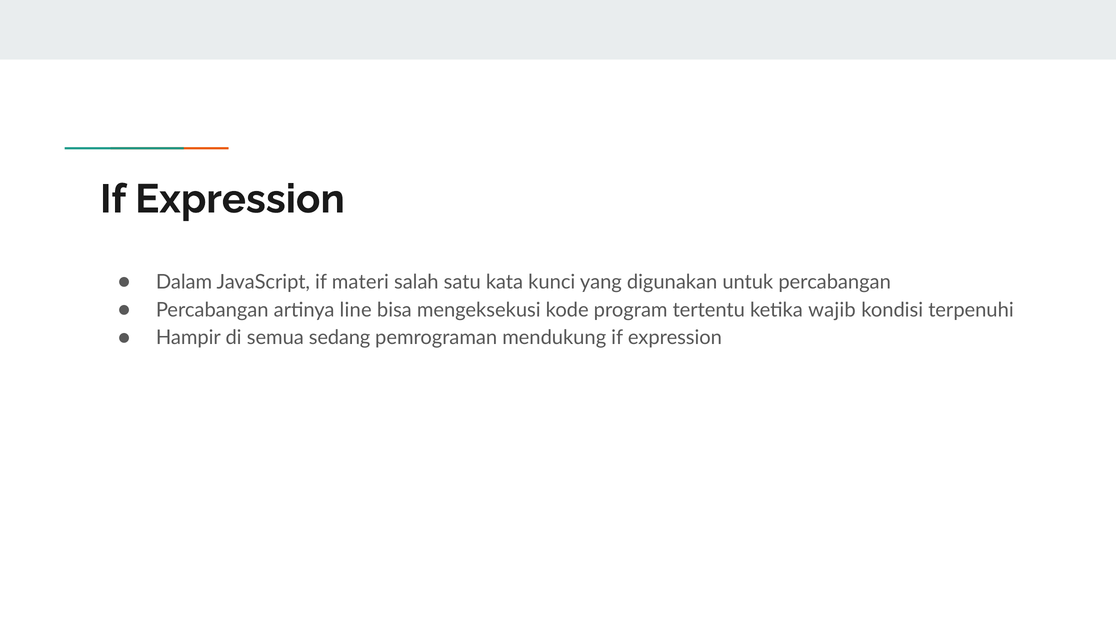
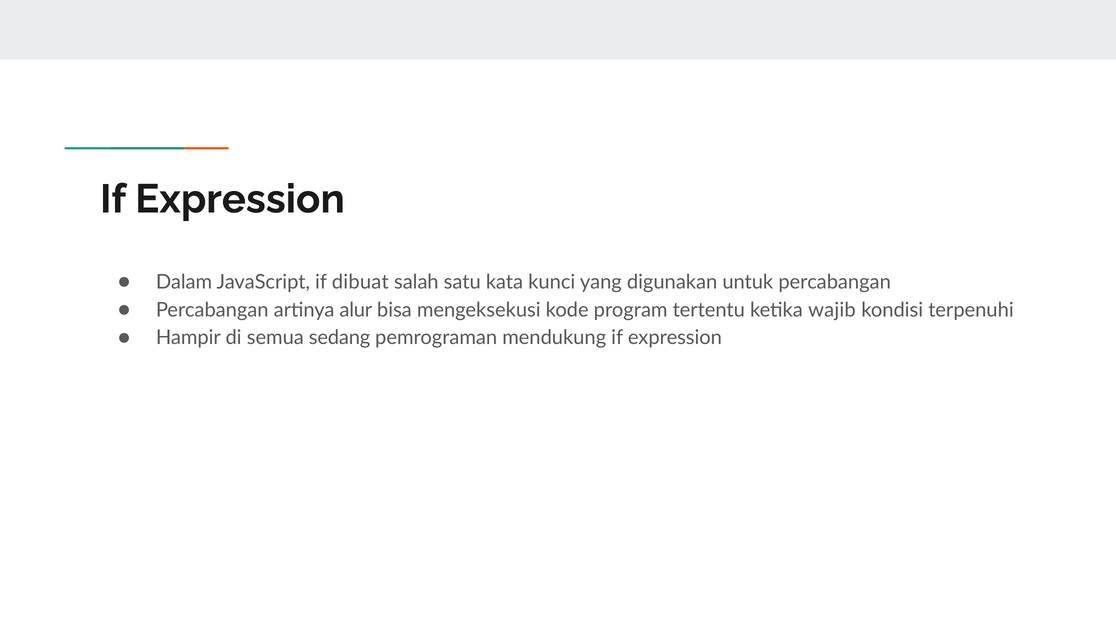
materi: materi -> dibuat
line: line -> alur
